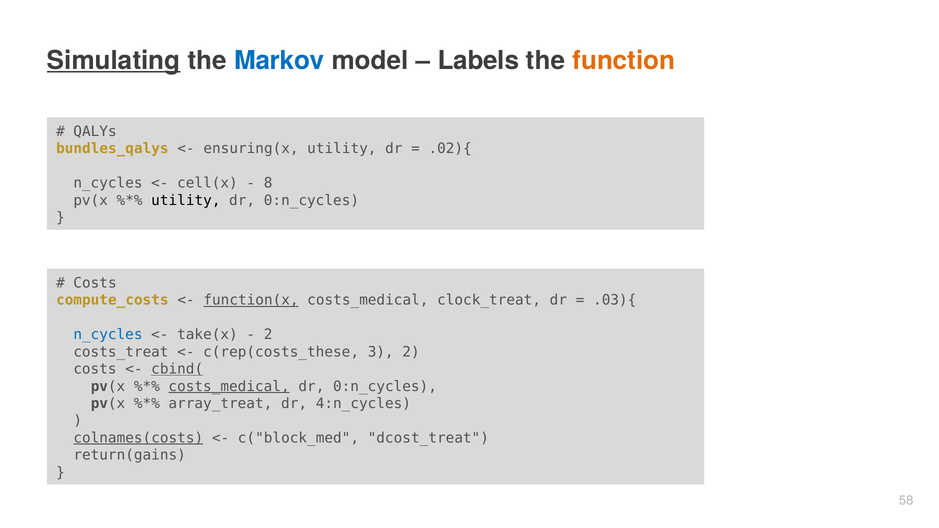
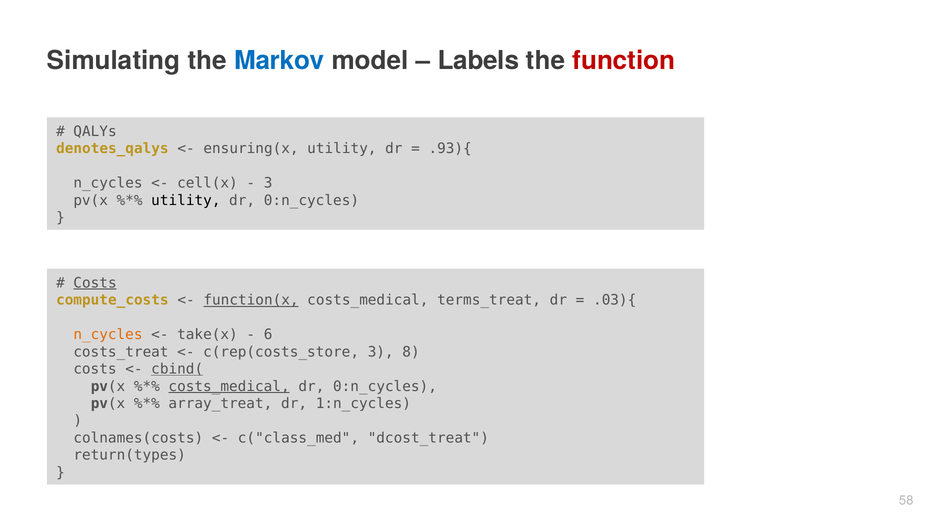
Simulating underline: present -> none
function colour: orange -> red
bundles_qalys: bundles_qalys -> denotes_qalys
.02){: .02){ -> .93){
8 at (268, 183): 8 -> 3
Costs at (95, 283) underline: none -> present
clock_treat: clock_treat -> terms_treat
n_cycles at (108, 335) colour: blue -> orange
2 at (268, 335): 2 -> 6
c(rep(costs_these: c(rep(costs_these -> c(rep(costs_store
3 2: 2 -> 8
4:n_cycles: 4:n_cycles -> 1:n_cycles
colnames(costs underline: present -> none
c("block_med: c("block_med -> c("class_med
return(gains: return(gains -> return(types
